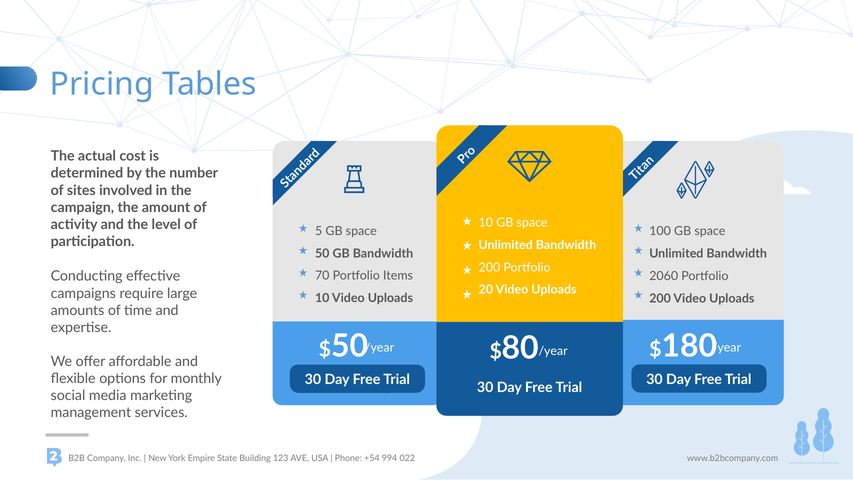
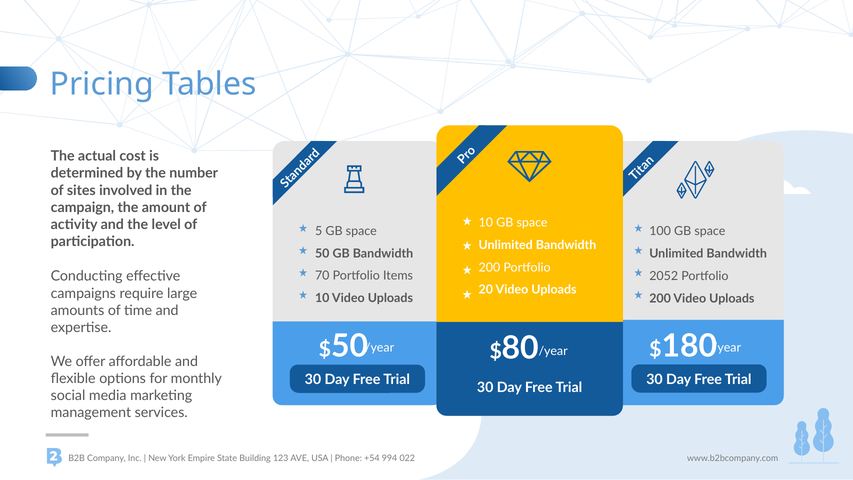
2060: 2060 -> 2052
